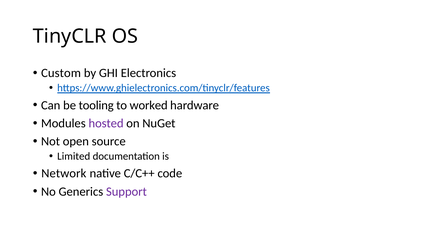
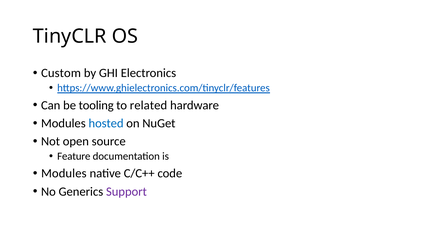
worked: worked -> related
hosted colour: purple -> blue
Limited: Limited -> Feature
Network at (64, 174): Network -> Modules
